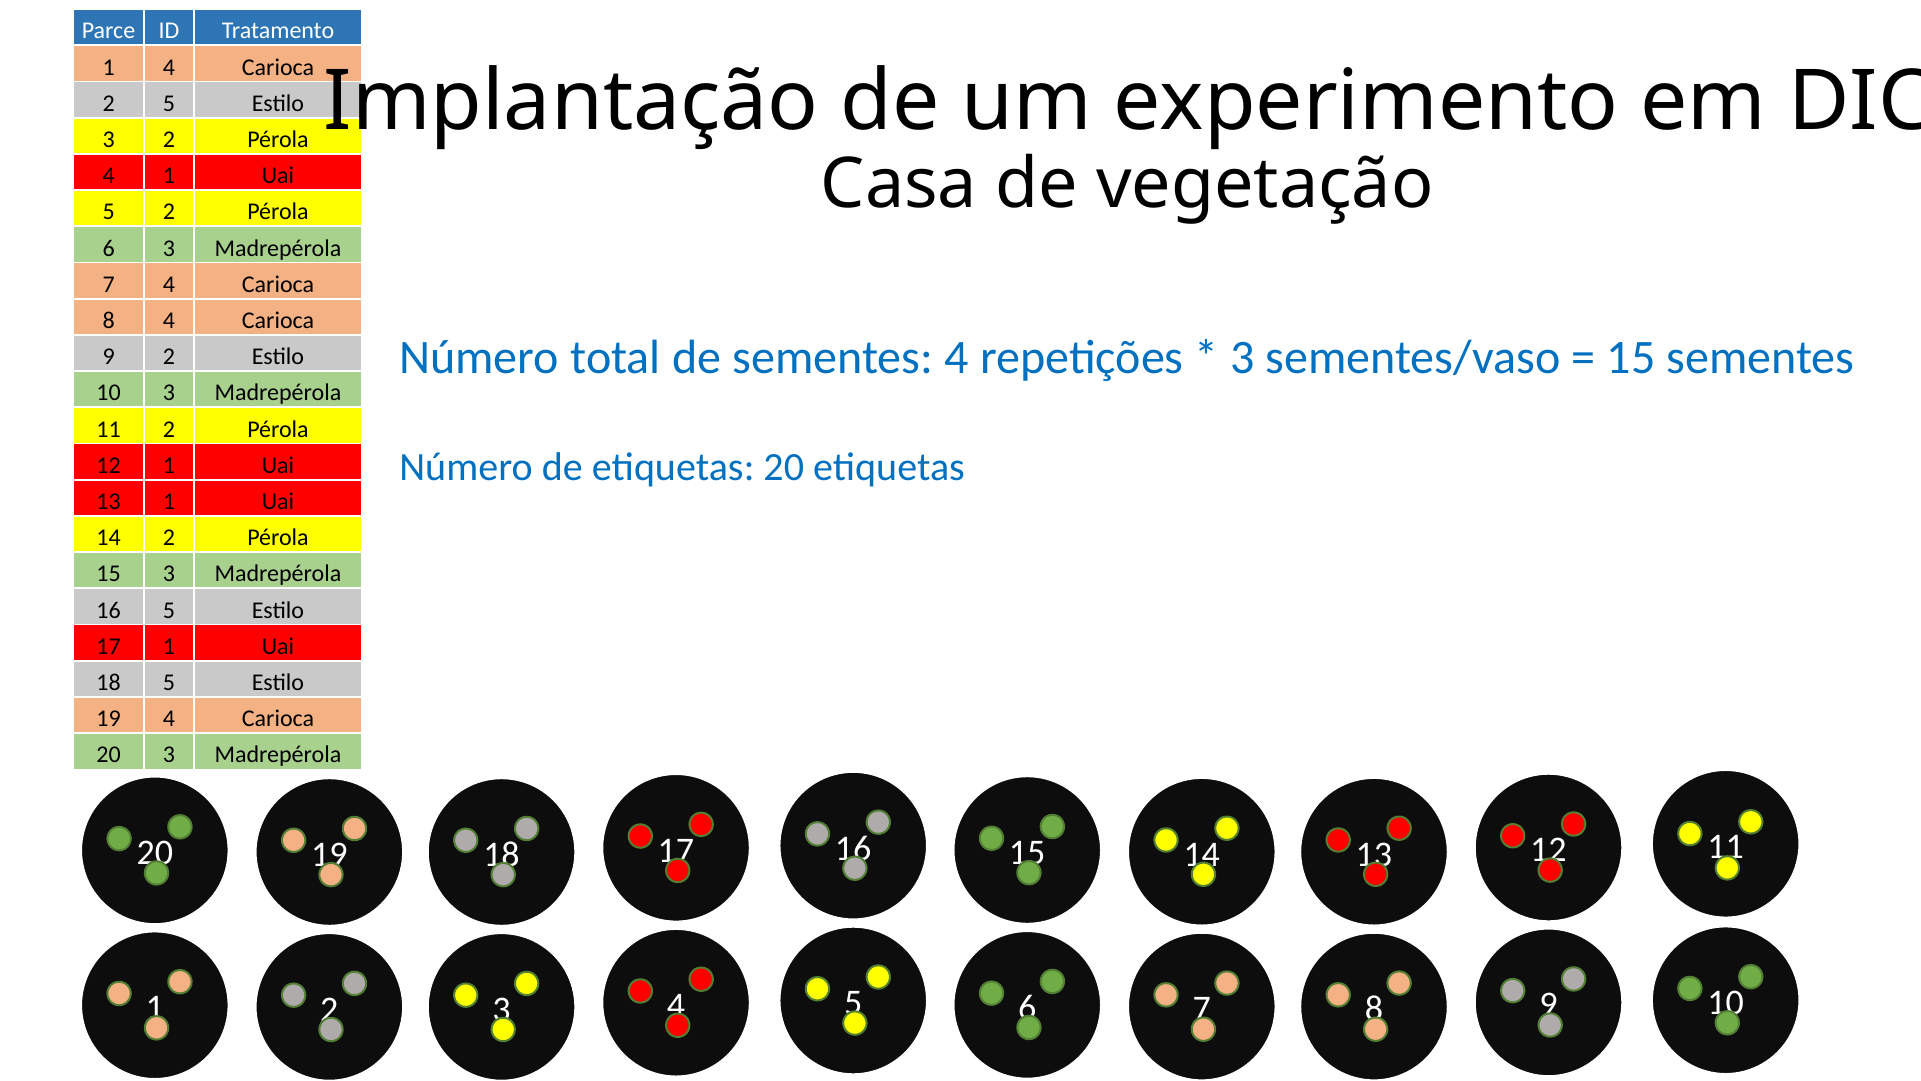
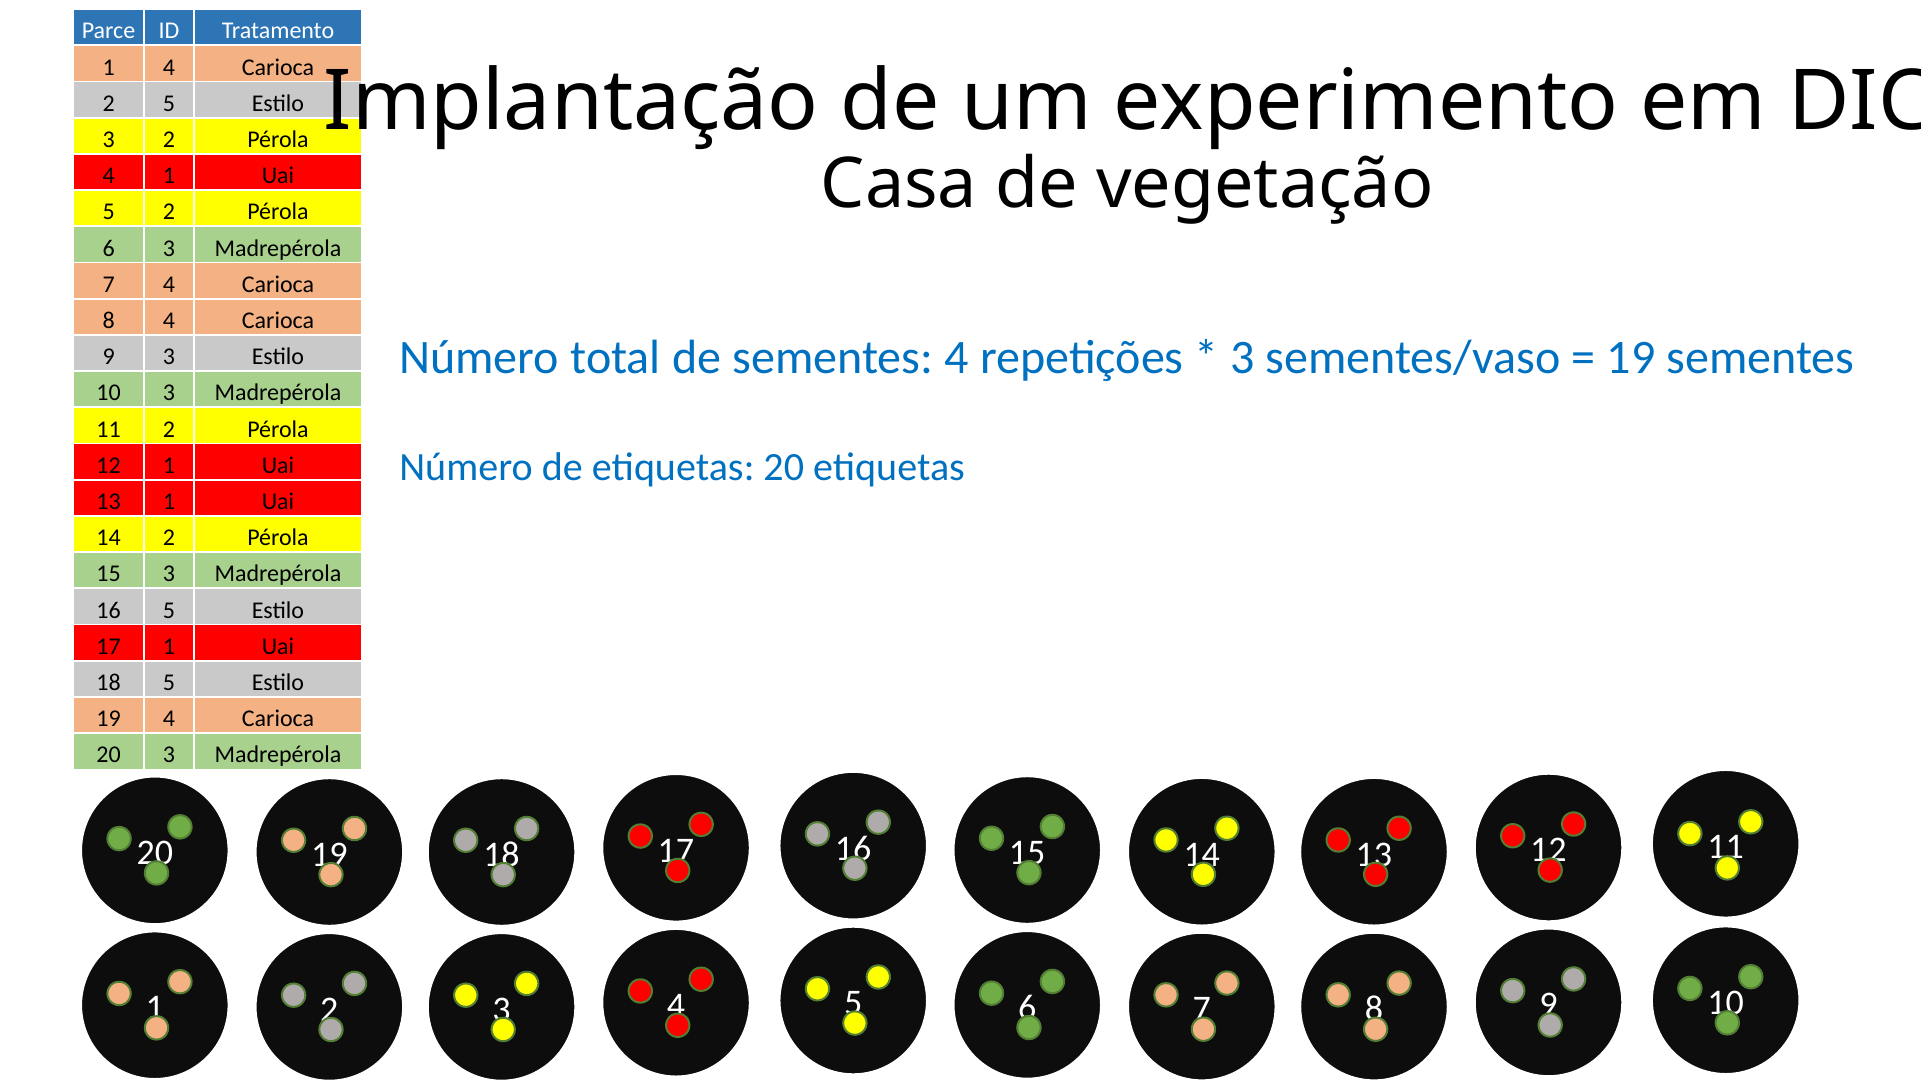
15 at (1631, 358): 15 -> 19
9 2: 2 -> 3
